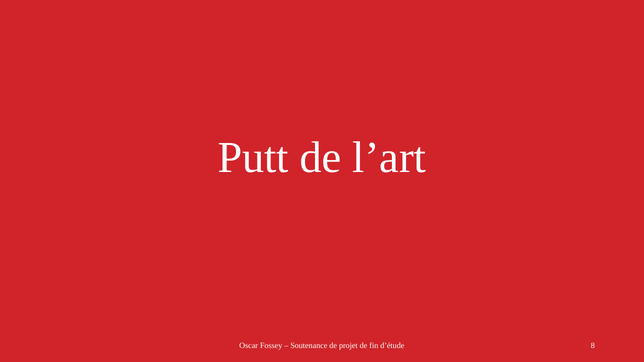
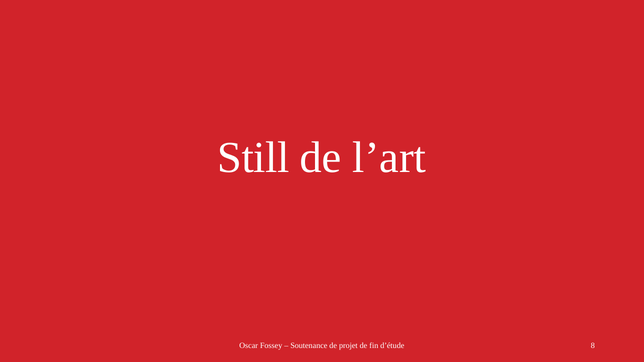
Putt: Putt -> Still
